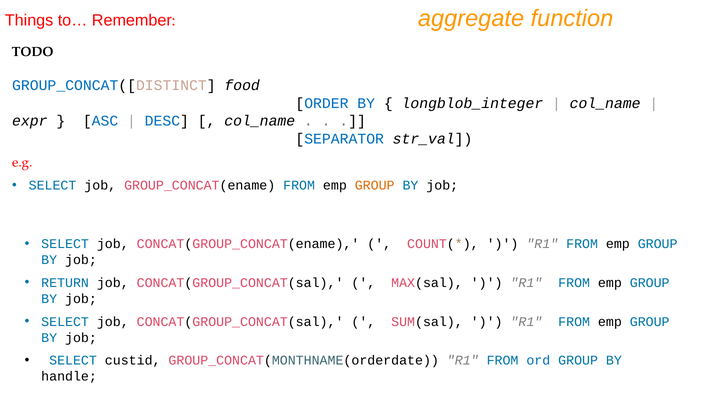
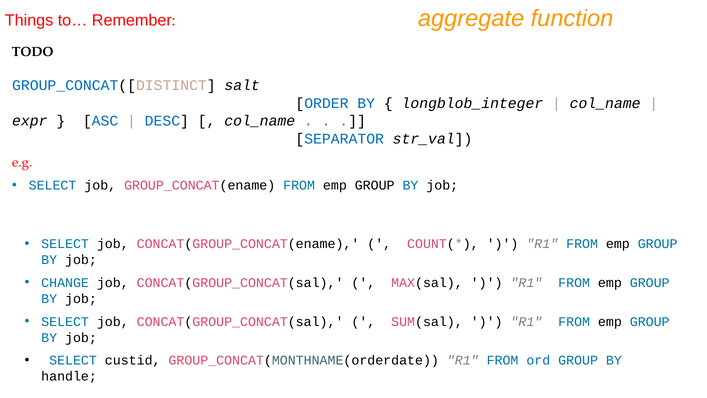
food: food -> salt
GROUP at (375, 185) colour: orange -> black
RETURN: RETURN -> CHANGE
